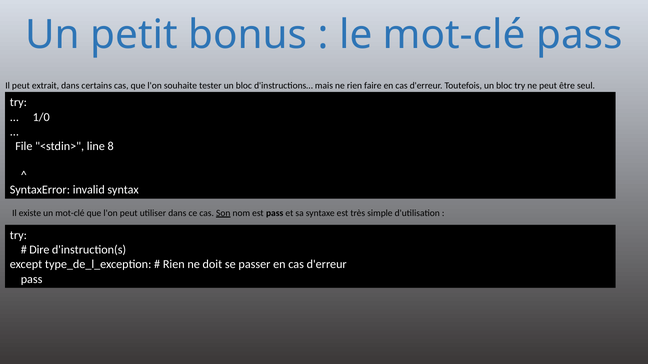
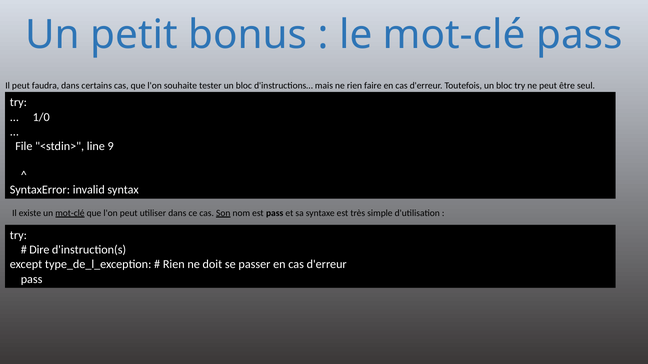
extrait: extrait -> faudra
8: 8 -> 9
mot-clé at (70, 213) underline: none -> present
